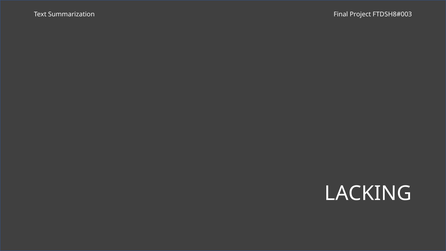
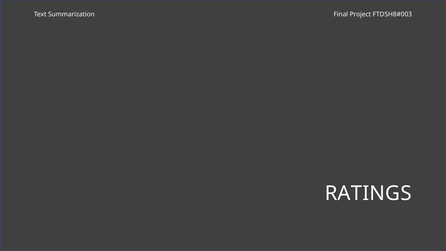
LACKING: LACKING -> RATINGS
